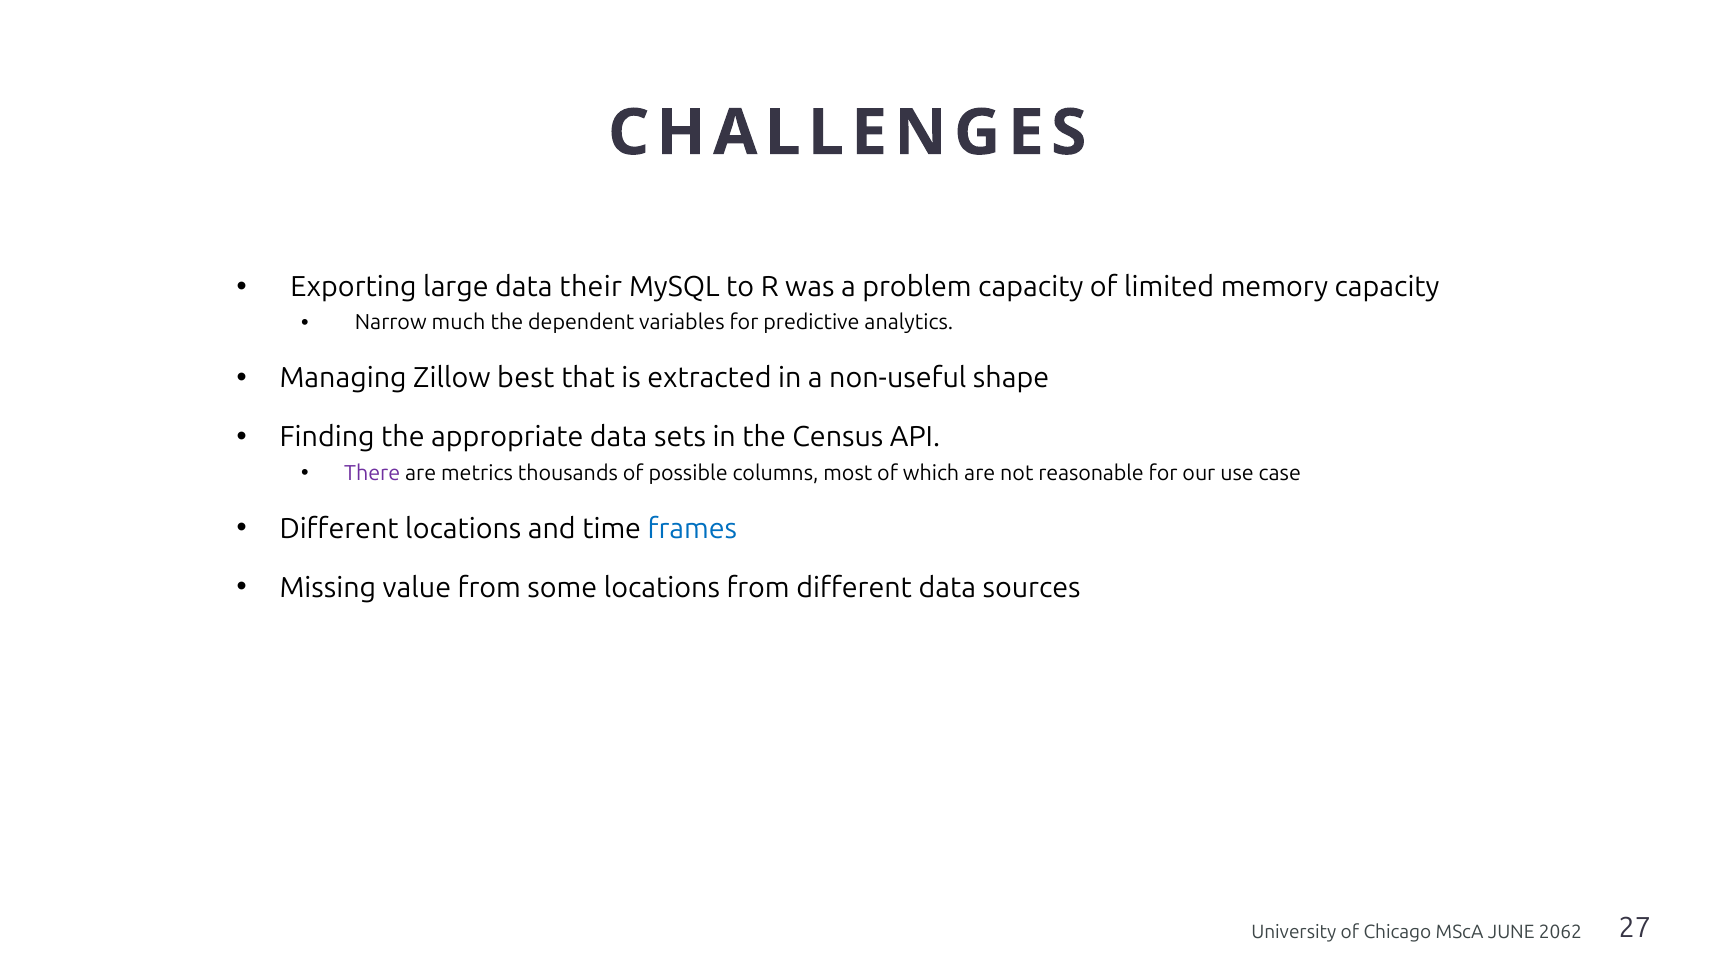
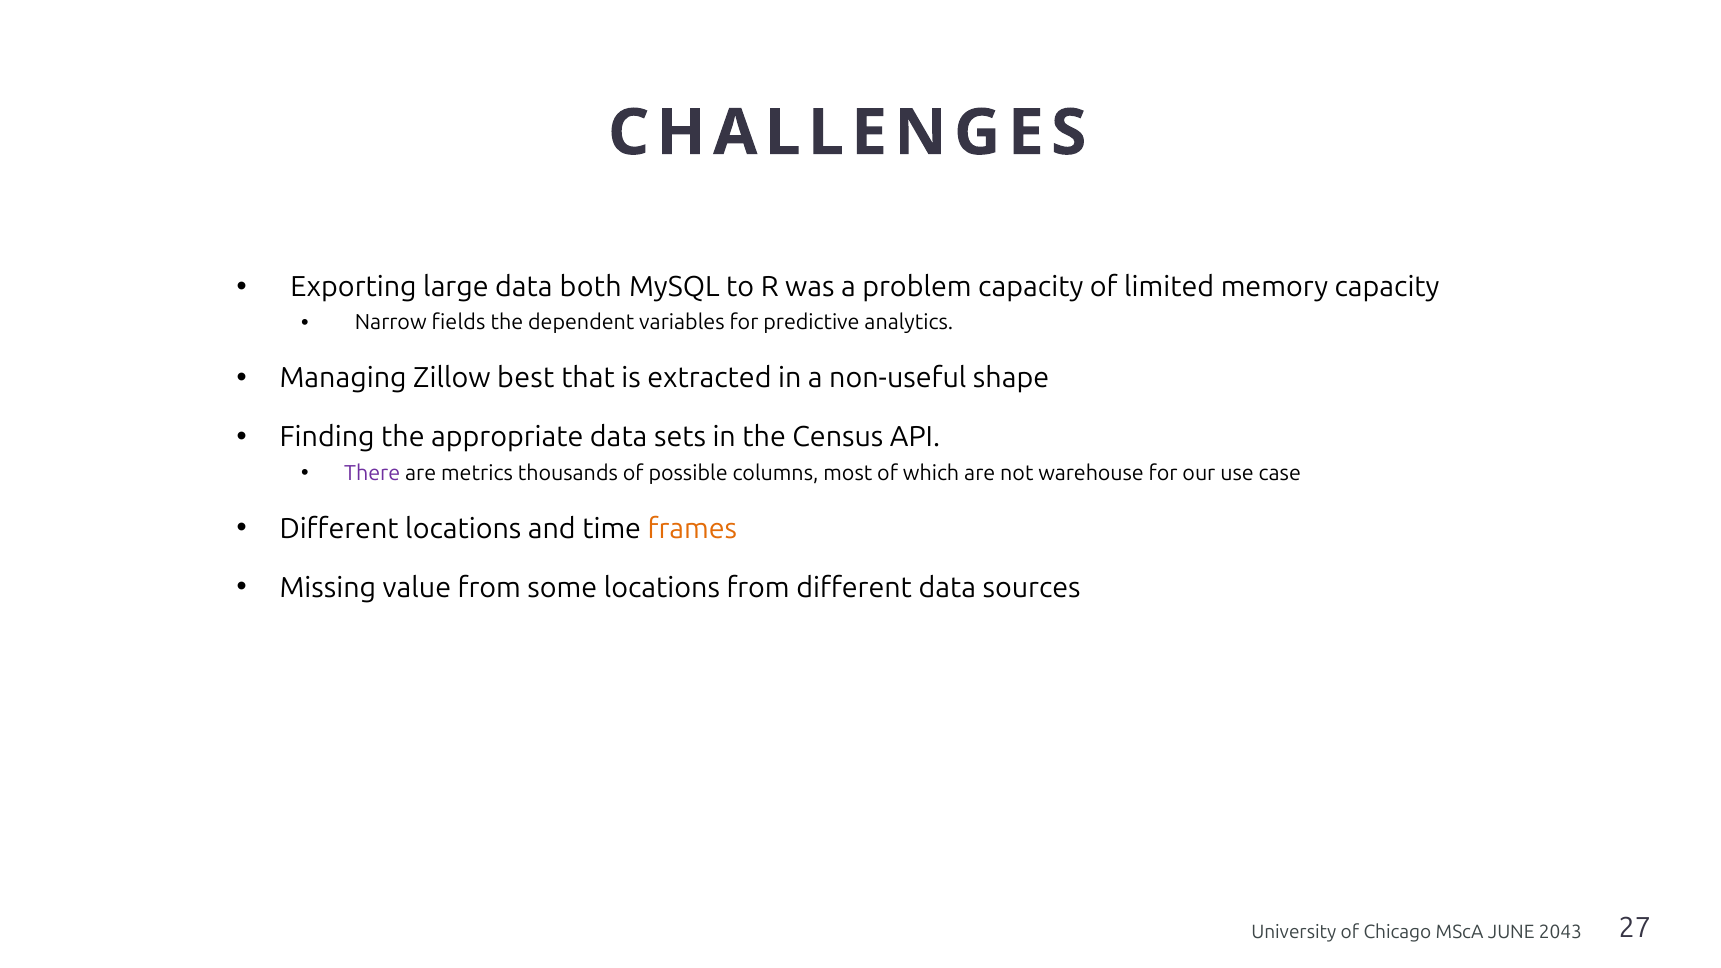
their: their -> both
much: much -> fields
reasonable: reasonable -> warehouse
frames colour: blue -> orange
2062: 2062 -> 2043
